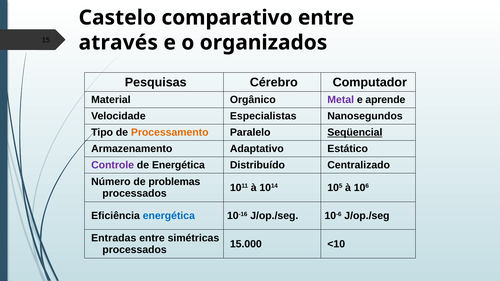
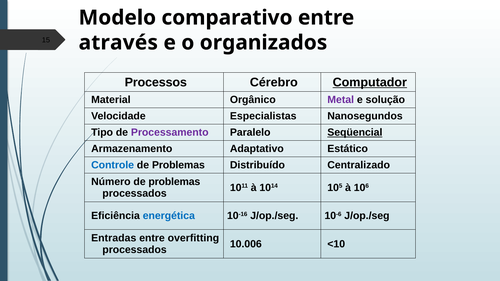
Castelo: Castelo -> Modelo
Pesquisas: Pesquisas -> Processos
Computador underline: none -> present
aprende: aprende -> solução
Processamento colour: orange -> purple
Controle colour: purple -> blue
Energética at (178, 165): Energética -> Problemas
simétricas: simétricas -> overfitting
15.000: 15.000 -> 10.006
